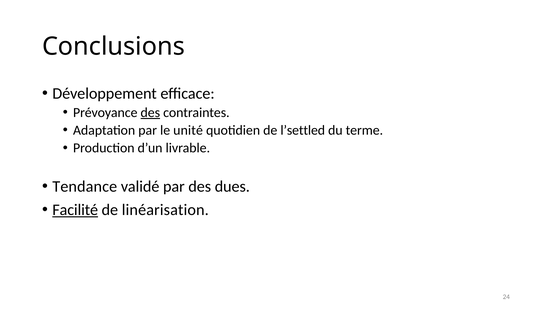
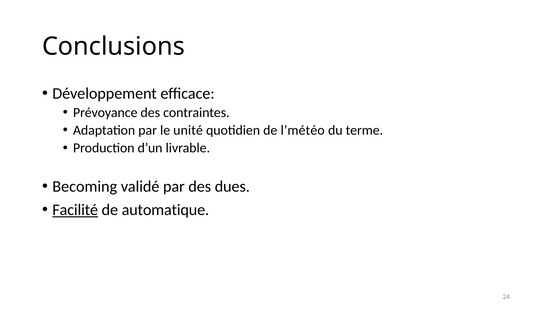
des at (150, 112) underline: present -> none
l’settled: l’settled -> l’météo
Tendance: Tendance -> Becoming
linéarisation: linéarisation -> automatique
